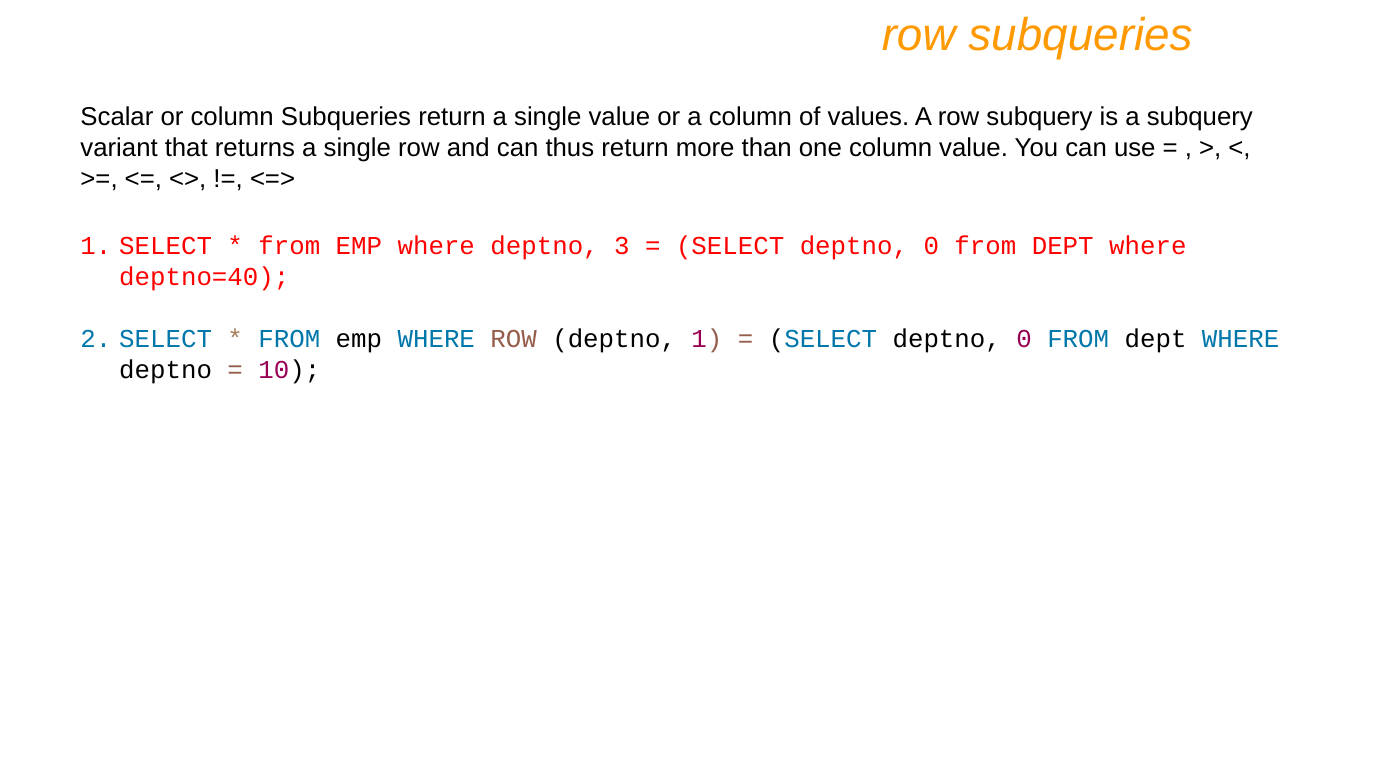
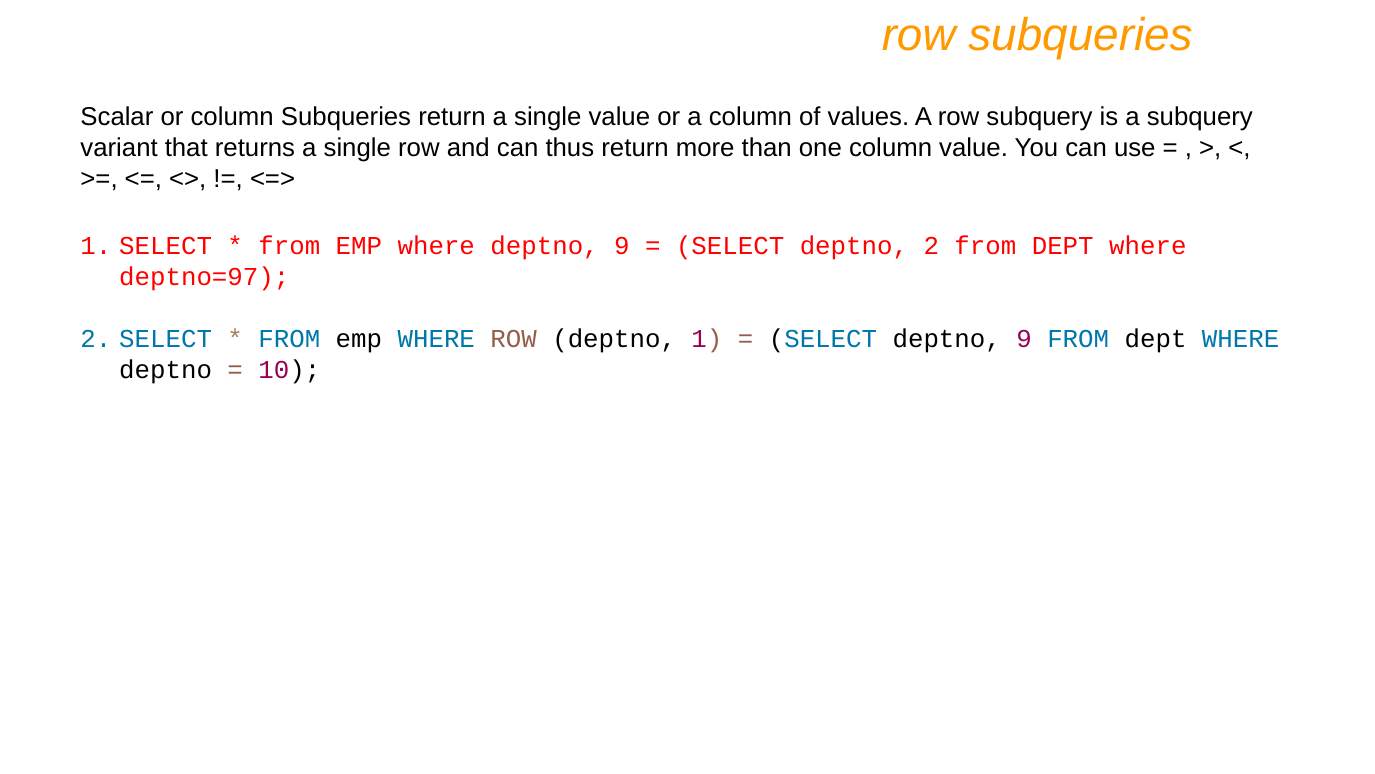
where deptno 3: 3 -> 9
0 at (931, 246): 0 -> 2
deptno=40: deptno=40 -> deptno=97
0 at (1024, 339): 0 -> 9
